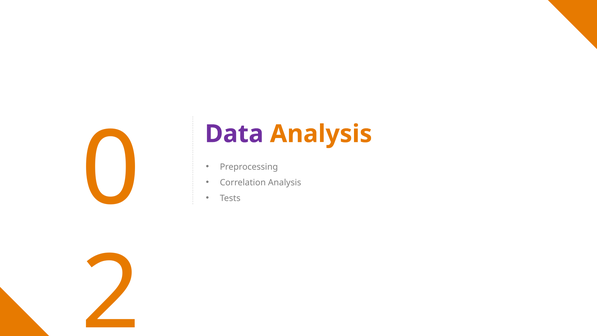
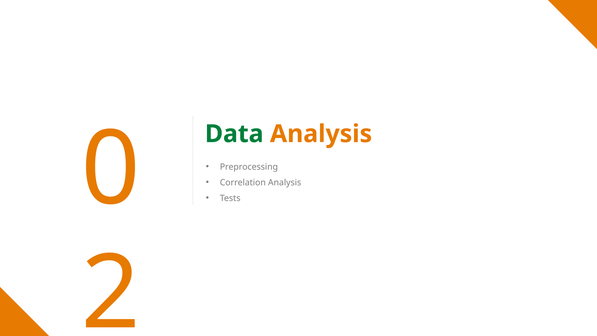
Data colour: purple -> green
